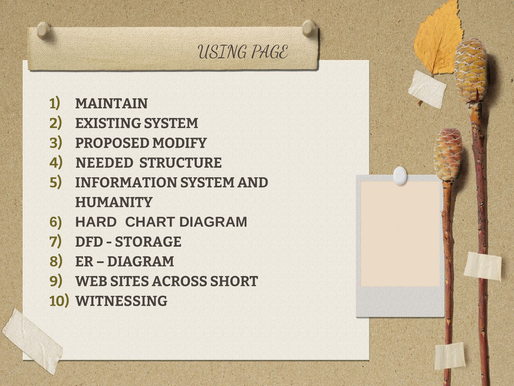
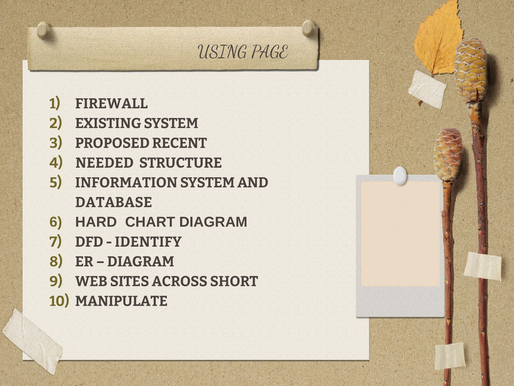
MAINTAIN: MAINTAIN -> FIREWALL
MODIFY: MODIFY -> RECENT
HUMANITY: HUMANITY -> DATABASE
STORAGE: STORAGE -> IDENTIFY
WITNESSING: WITNESSING -> MANIPULATE
